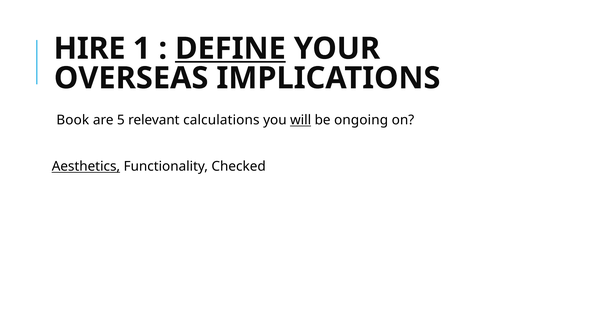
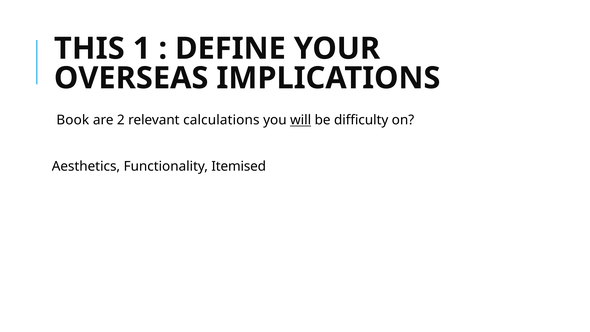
HIRE: HIRE -> THIS
DEFINE underline: present -> none
5: 5 -> 2
ongoing: ongoing -> difficulty
Aesthetics underline: present -> none
Checked: Checked -> Itemised
